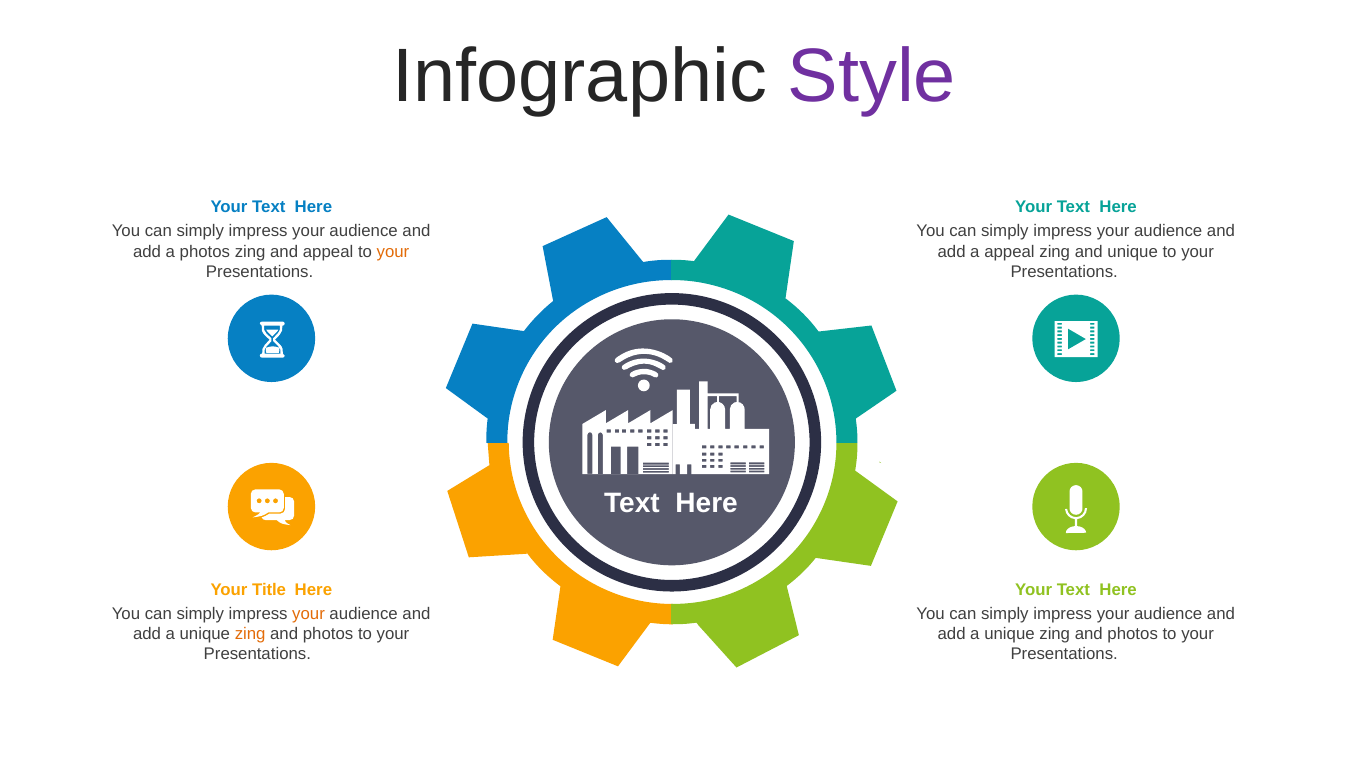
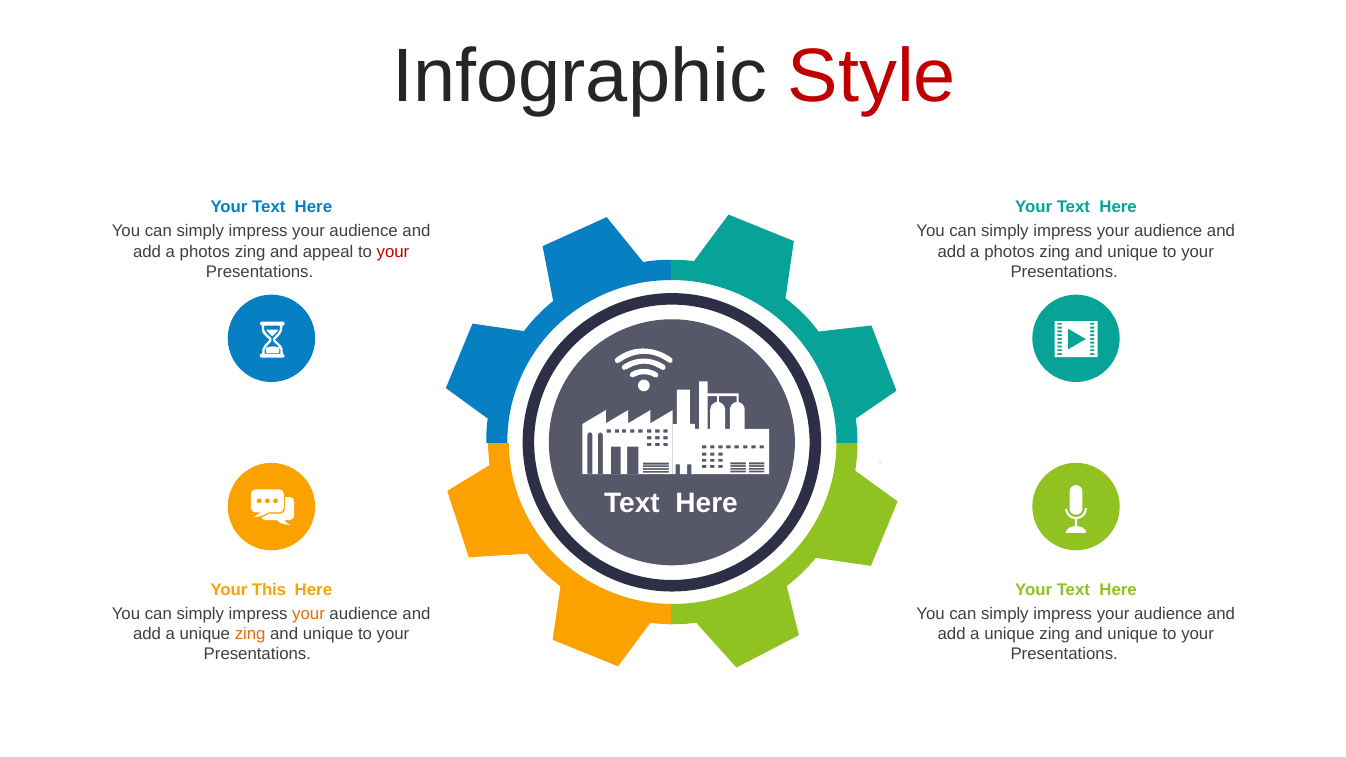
Style colour: purple -> red
your at (393, 252) colour: orange -> red
appeal at (1009, 252): appeal -> photos
Title: Title -> This
photos at (328, 634): photos -> unique
photos at (1133, 634): photos -> unique
